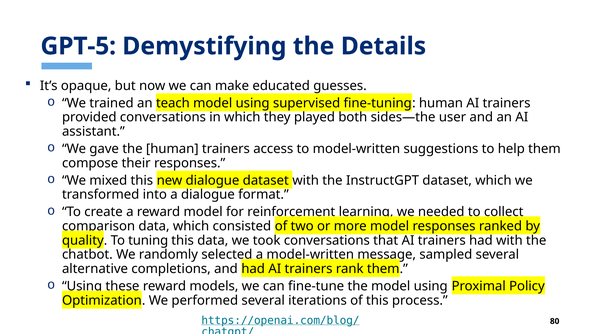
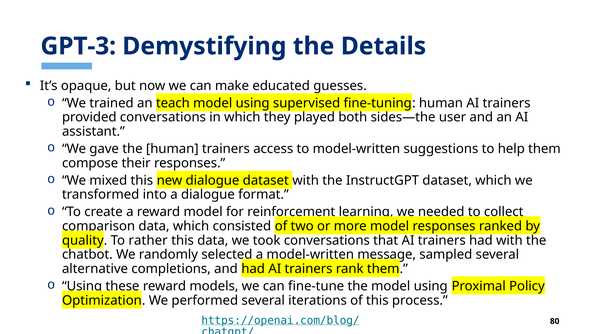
GPT-5: GPT-5 -> GPT-3
tuning: tuning -> rather
